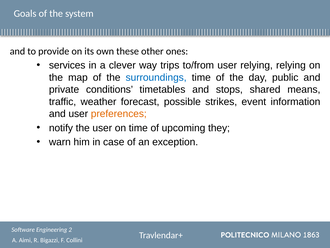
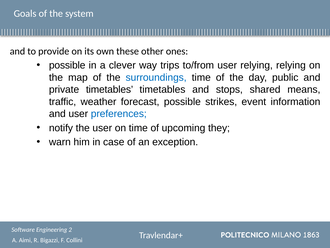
services at (67, 65): services -> possible
private conditions: conditions -> timetables
preferences colour: orange -> blue
